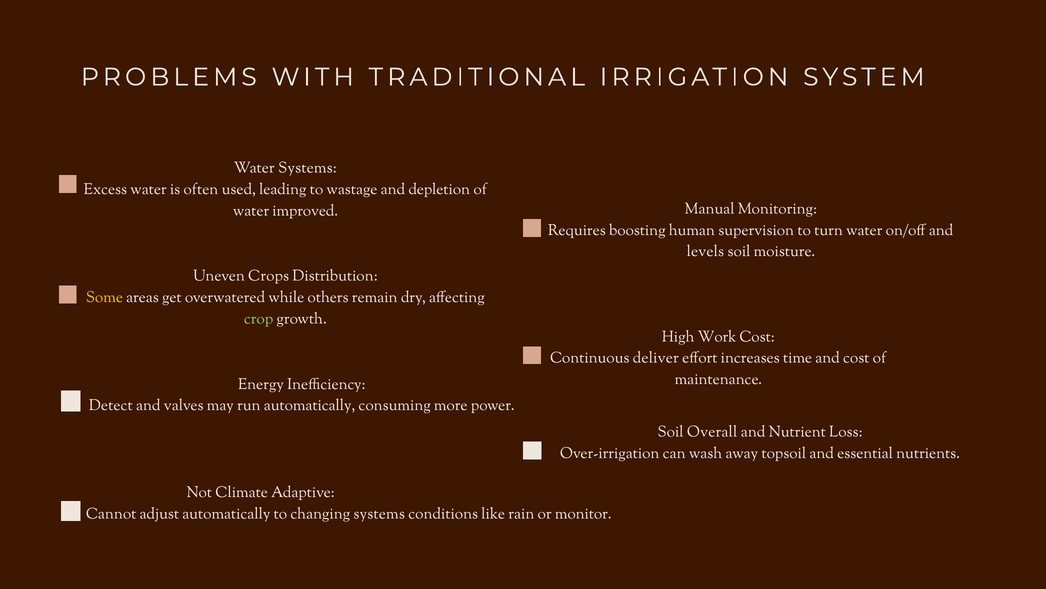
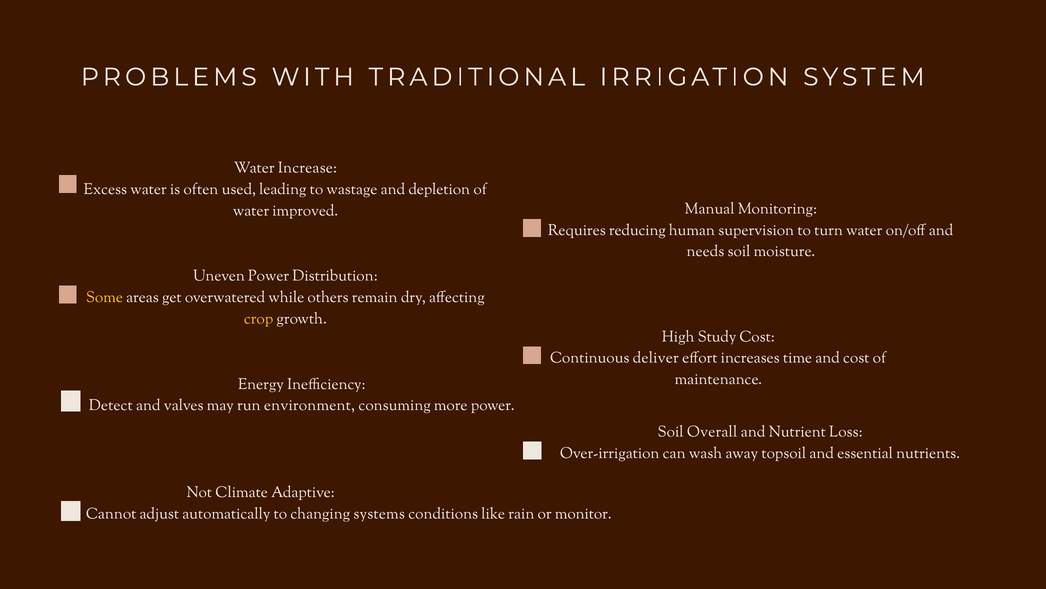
Water Systems: Systems -> Increase
boosting: boosting -> reducing
levels: levels -> needs
Uneven Crops: Crops -> Power
crop colour: light green -> yellow
Work: Work -> Study
run automatically: automatically -> environment
